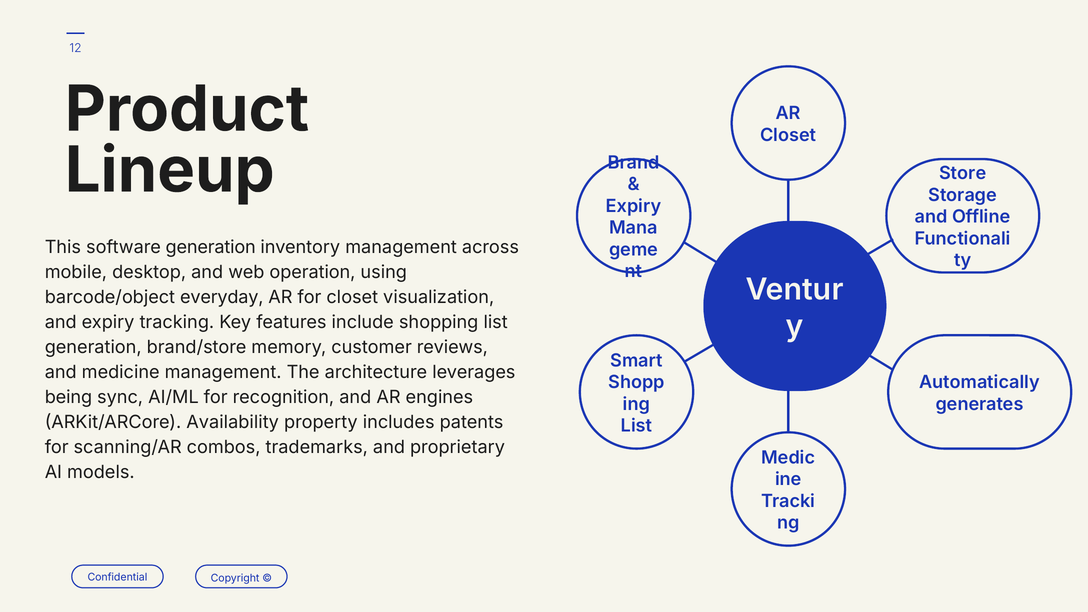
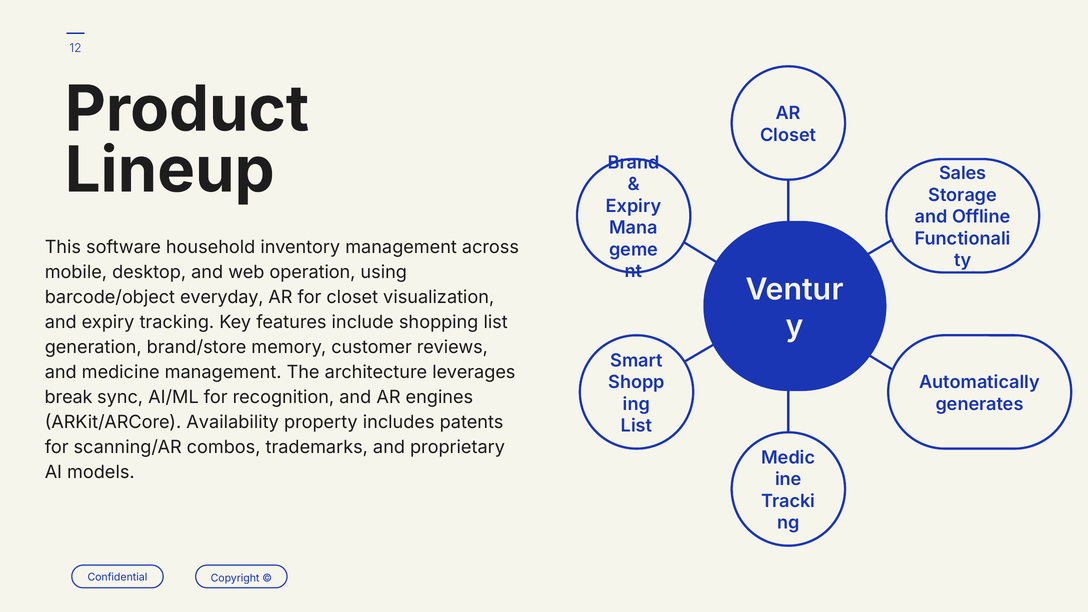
Store: Store -> Sales
software generation: generation -> household
being: being -> break
